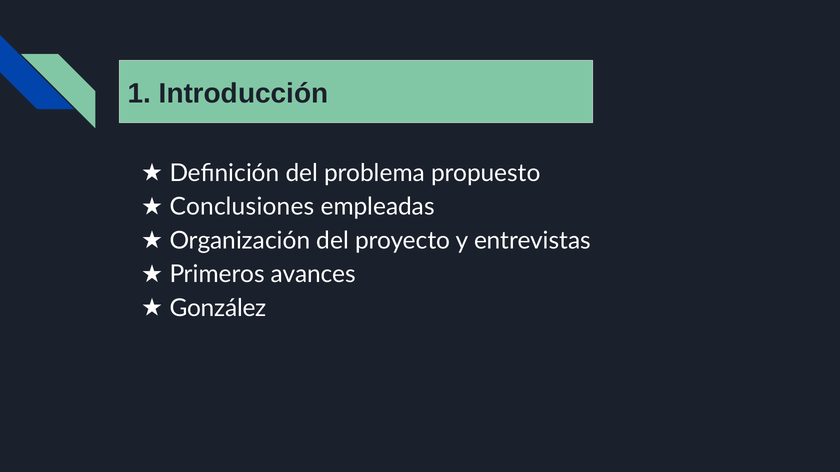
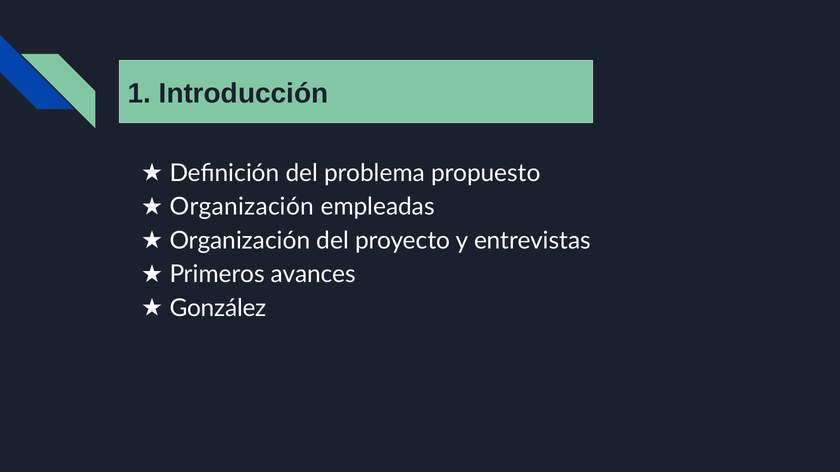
Conclusiones at (242, 207): Conclusiones -> Organización
